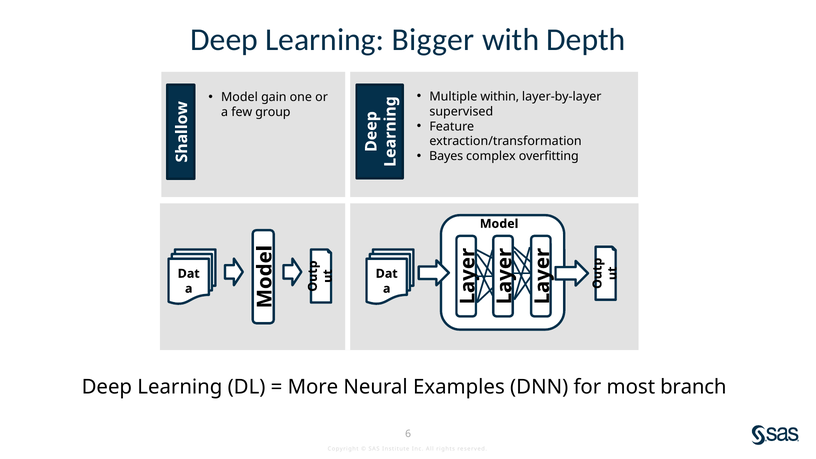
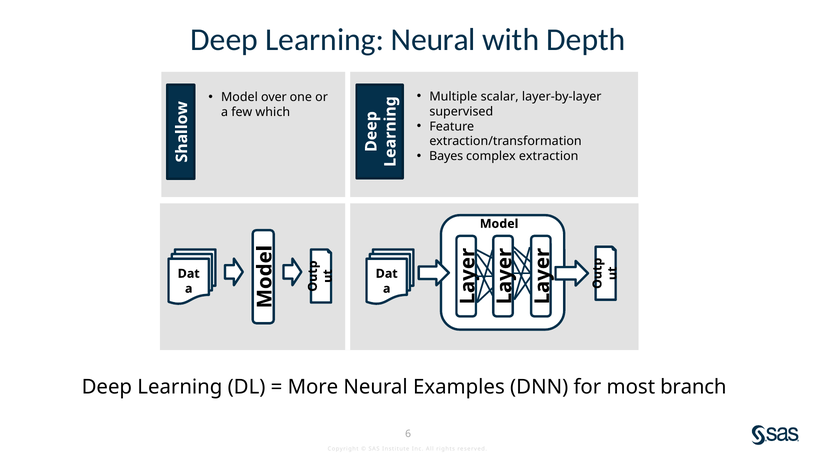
Learning Bigger: Bigger -> Neural
within: within -> scalar
gain: gain -> over
group: group -> which
overfitting: overfitting -> extraction
